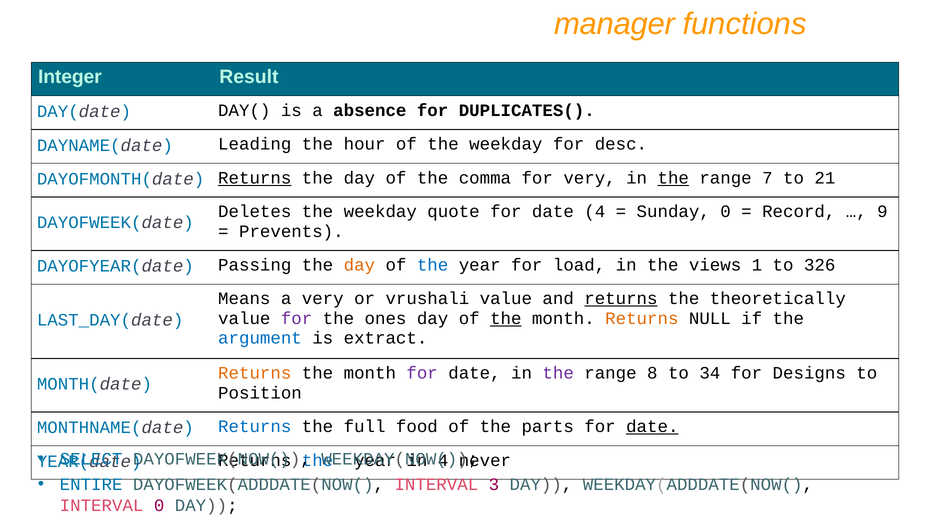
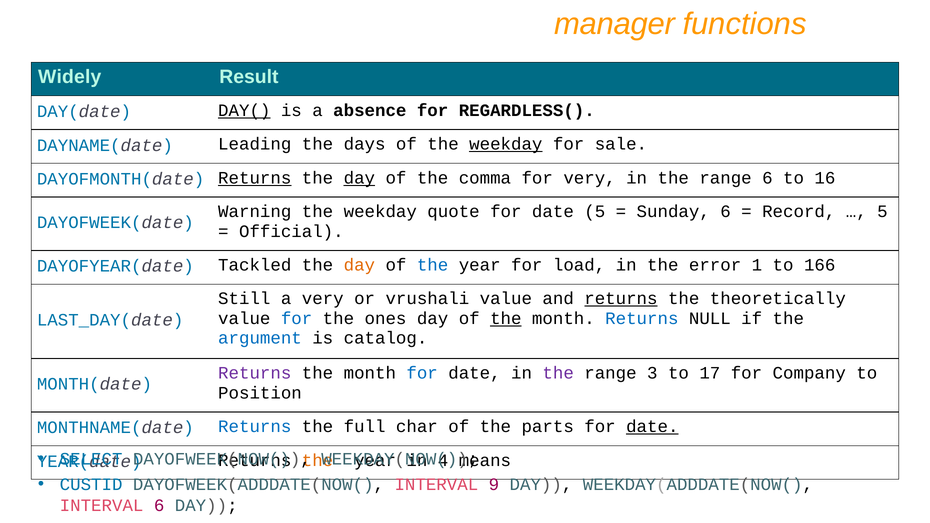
Integer: Integer -> Widely
DAY( underline: none -> present
DUPLICATES(: DUPLICATES( -> REGARDLESS(
hour: hour -> days
weekday at (506, 144) underline: none -> present
desc: desc -> sale
day at (359, 178) underline: none -> present
the at (673, 178) underline: present -> none
range 7: 7 -> 6
21: 21 -> 16
Deletes: Deletes -> Warning
date 4: 4 -> 5
Sunday 0: 0 -> 6
9 at (882, 212): 9 -> 5
Prevents: Prevents -> Official
Passing: Passing -> Tackled
views: views -> error
326: 326 -> 166
Means: Means -> Still
for at (297, 319) colour: purple -> blue
Returns at (642, 319) colour: orange -> blue
extract: extract -> catalog
Returns at (255, 373) colour: orange -> purple
for at (422, 373) colour: purple -> blue
8: 8 -> 3
34: 34 -> 17
Designs: Designs -> Company
food: food -> char
the at (318, 460) colour: blue -> orange
never: never -> means
ENTIRE: ENTIRE -> CUSTID
3: 3 -> 9
INTERVAL 0: 0 -> 6
